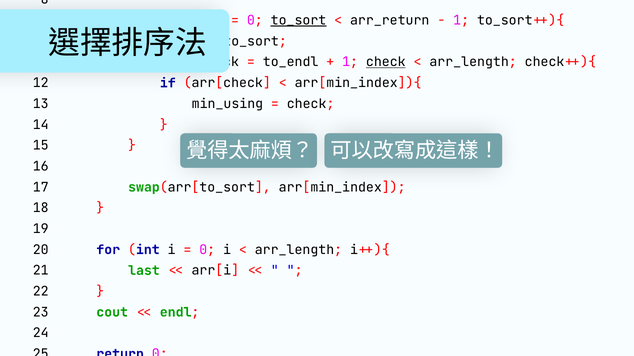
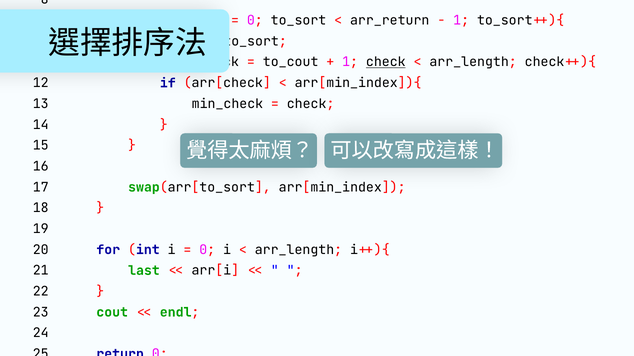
to_sort at (299, 20) underline: present -> none
to_endl: to_endl -> to_cout
min_using: min_using -> min_check
